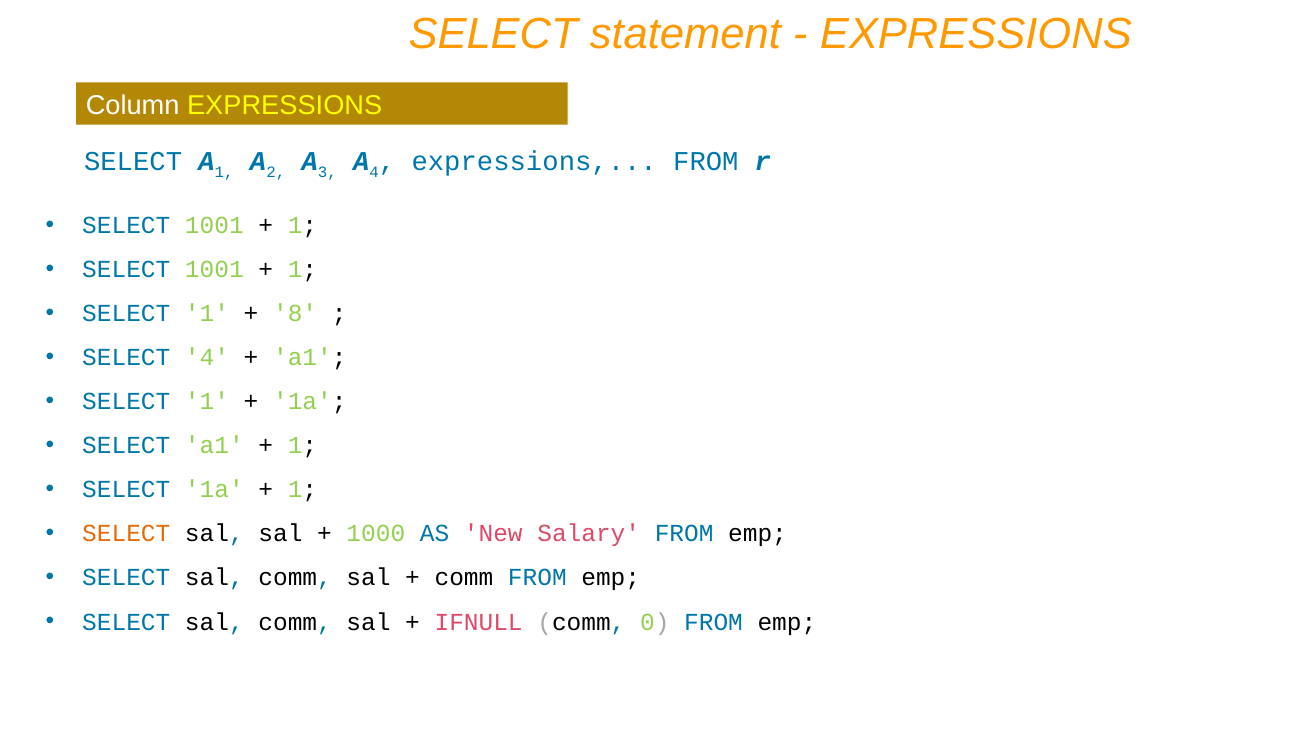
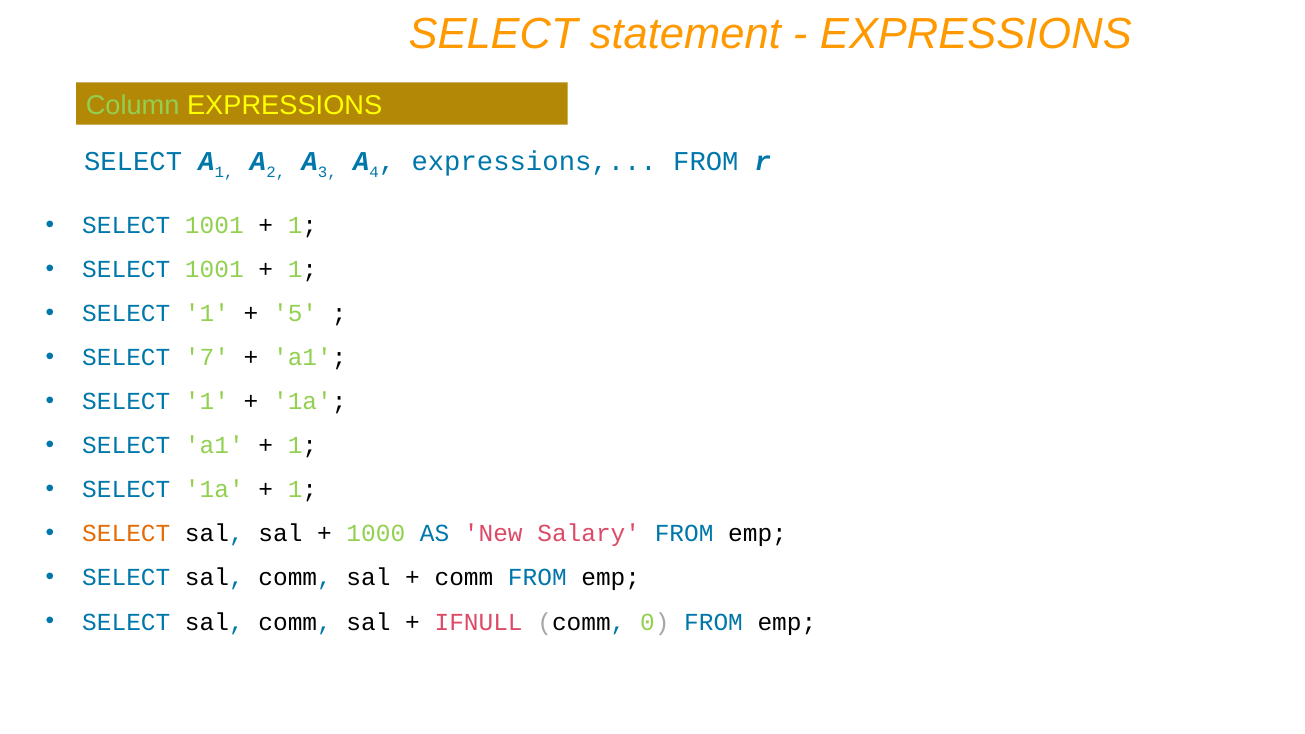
Column colour: white -> light green
8: 8 -> 5
SELECT 4: 4 -> 7
